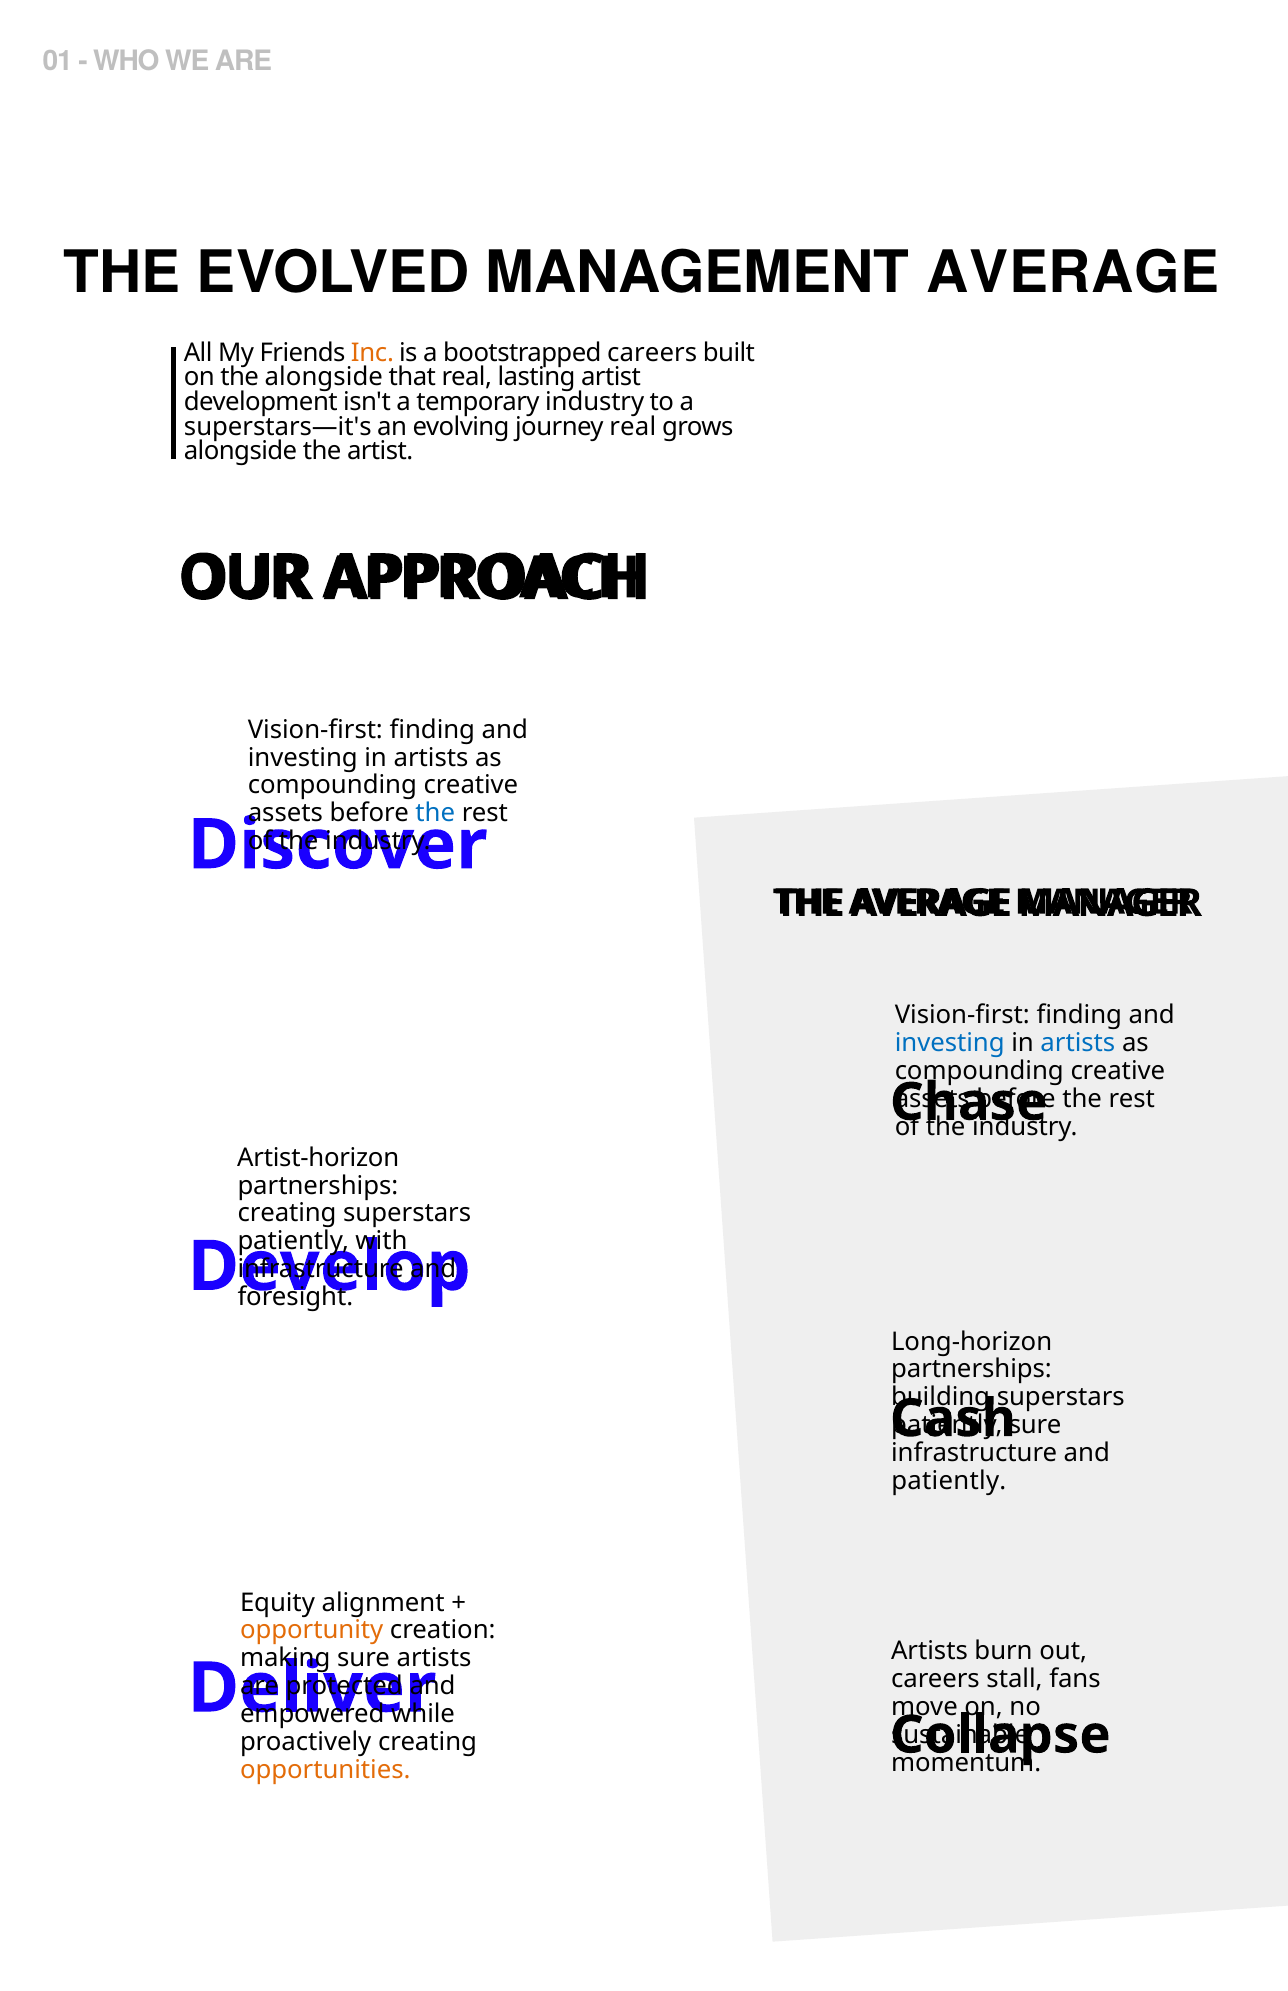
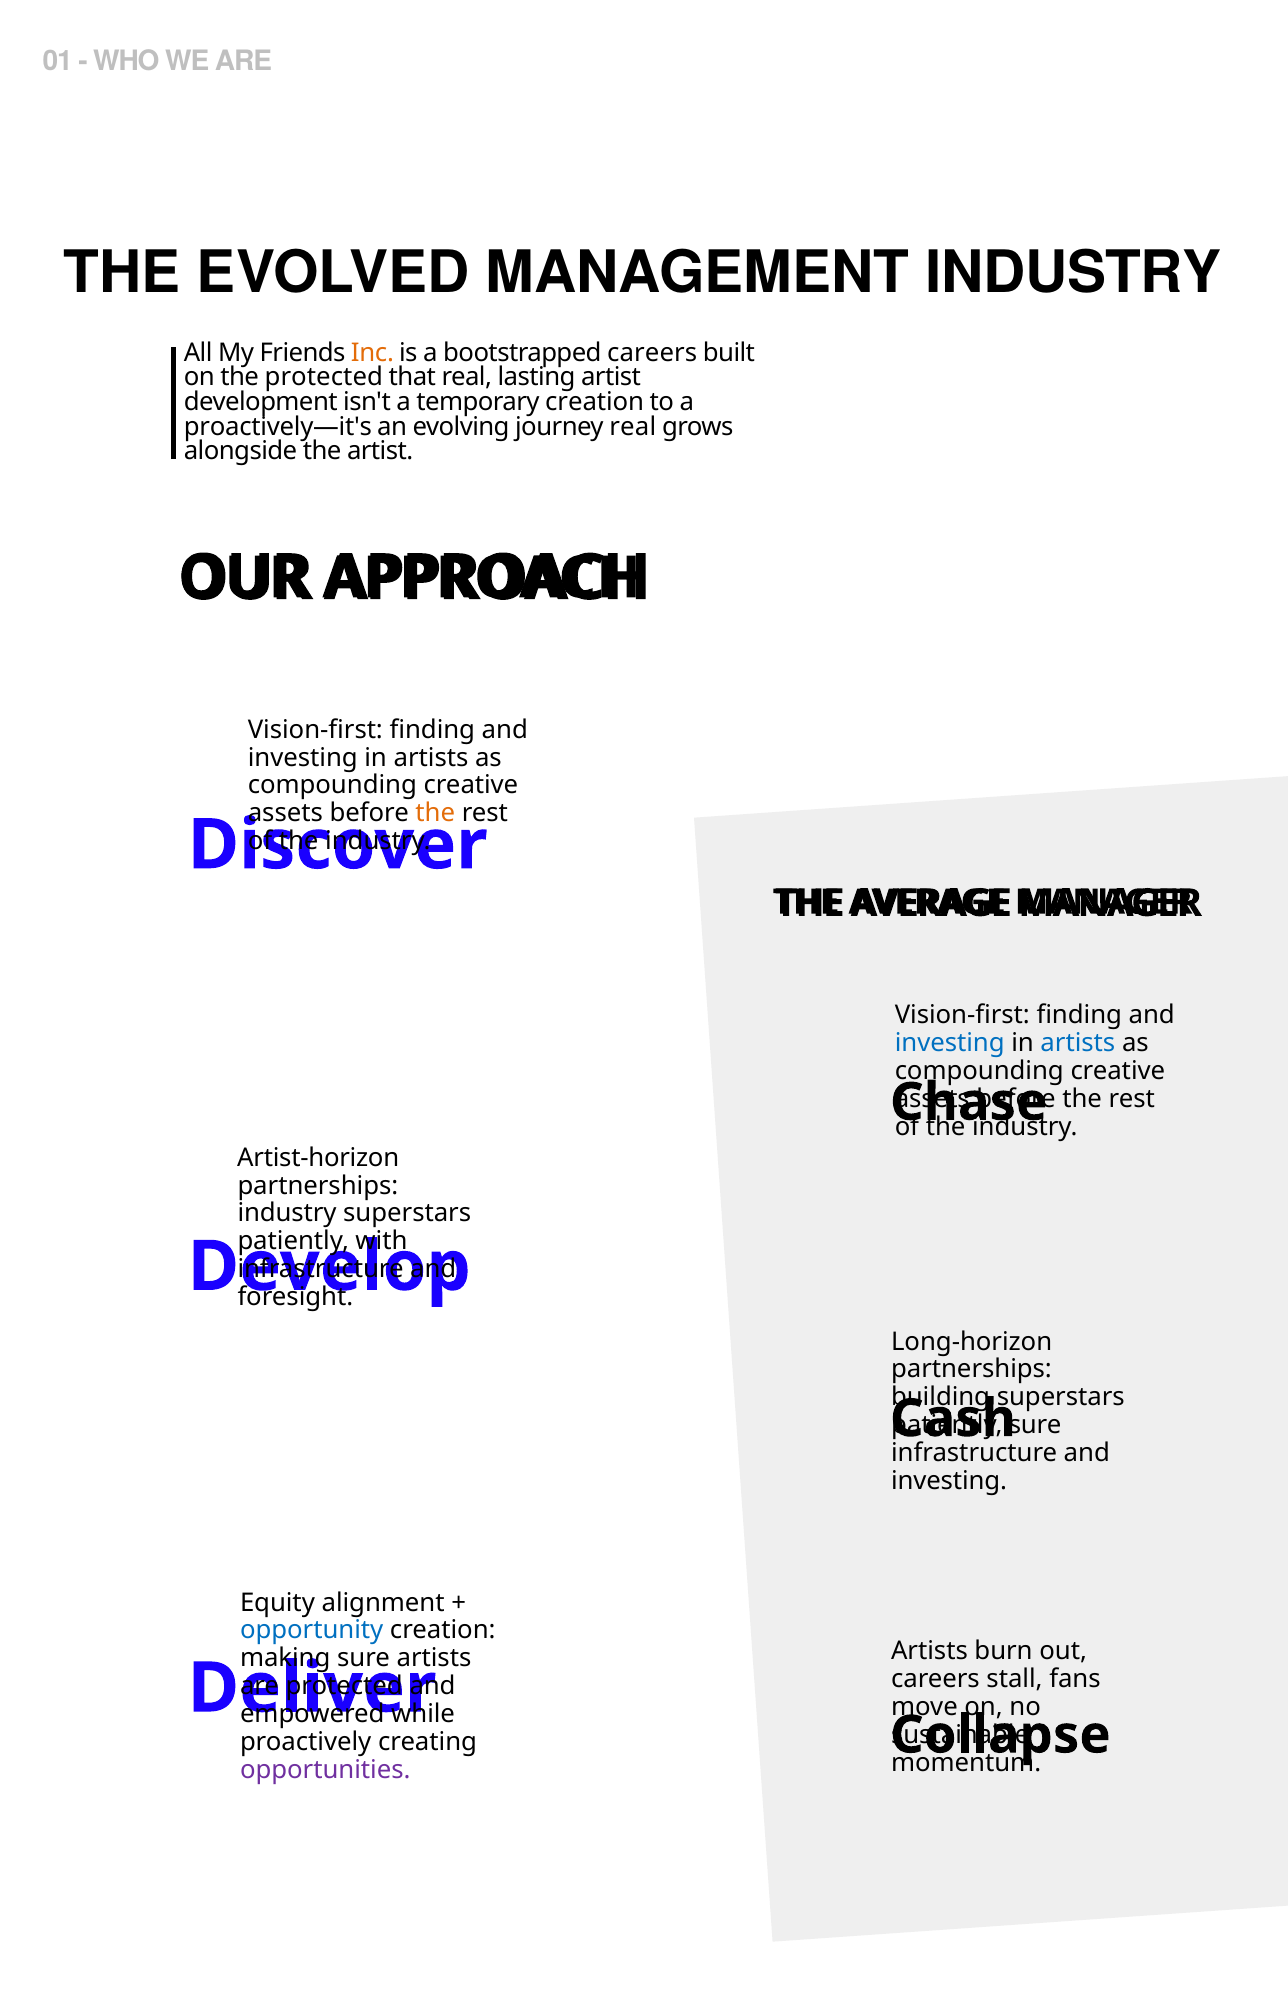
MANAGEMENT AVERAGE: AVERAGE -> INDUSTRY
the alongside: alongside -> protected
temporary industry: industry -> creation
superstars—it's: superstars—it's -> proactively—it's
the at (435, 813) colour: blue -> orange
creating at (287, 1213): creating -> industry
patiently at (949, 1480): patiently -> investing
opportunity colour: orange -> blue
opportunities colour: orange -> purple
